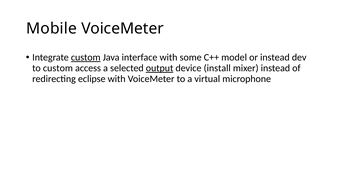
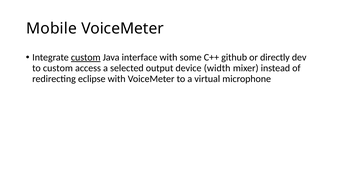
model: model -> github
or instead: instead -> directly
output underline: present -> none
install: install -> width
